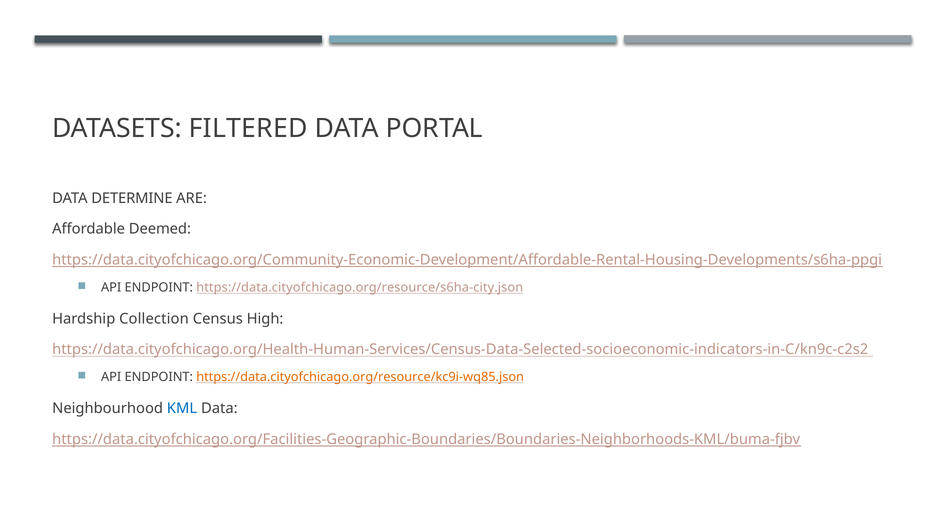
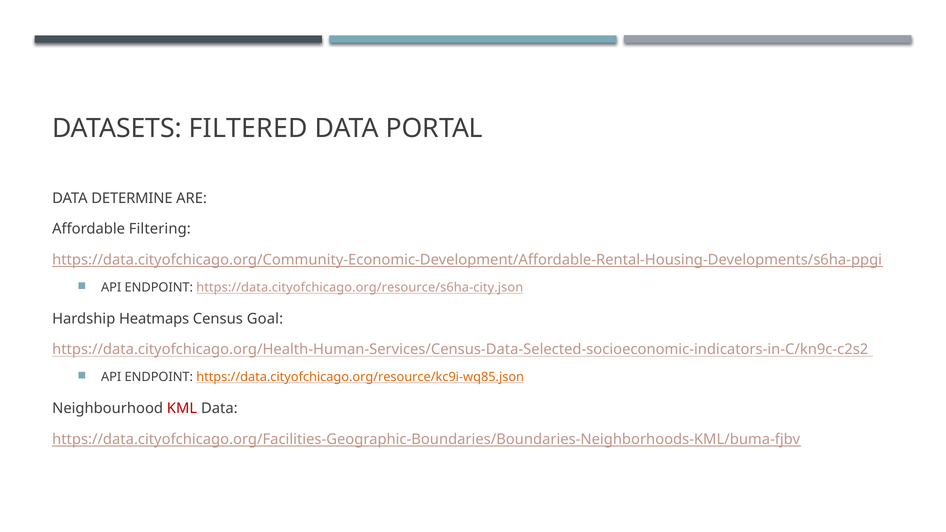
Deemed: Deemed -> Filtering
Collection: Collection -> Heatmaps
High: High -> Goal
KML colour: blue -> red
